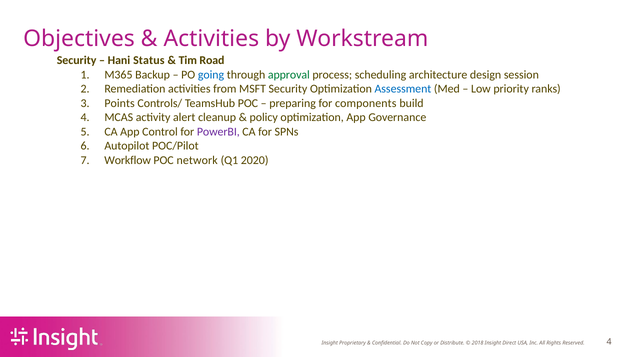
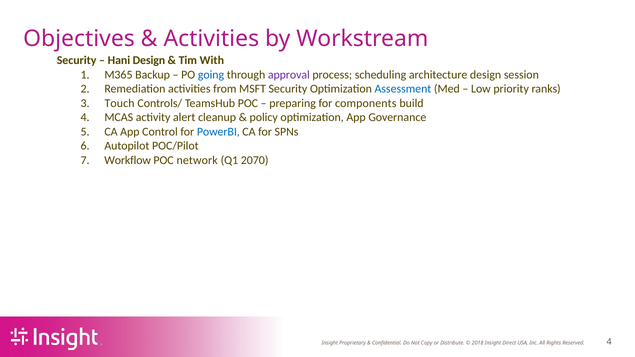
Hani Status: Status -> Design
Road: Road -> With
approval colour: green -> purple
Points: Points -> Touch
PowerBI colour: purple -> blue
2020: 2020 -> 2070
